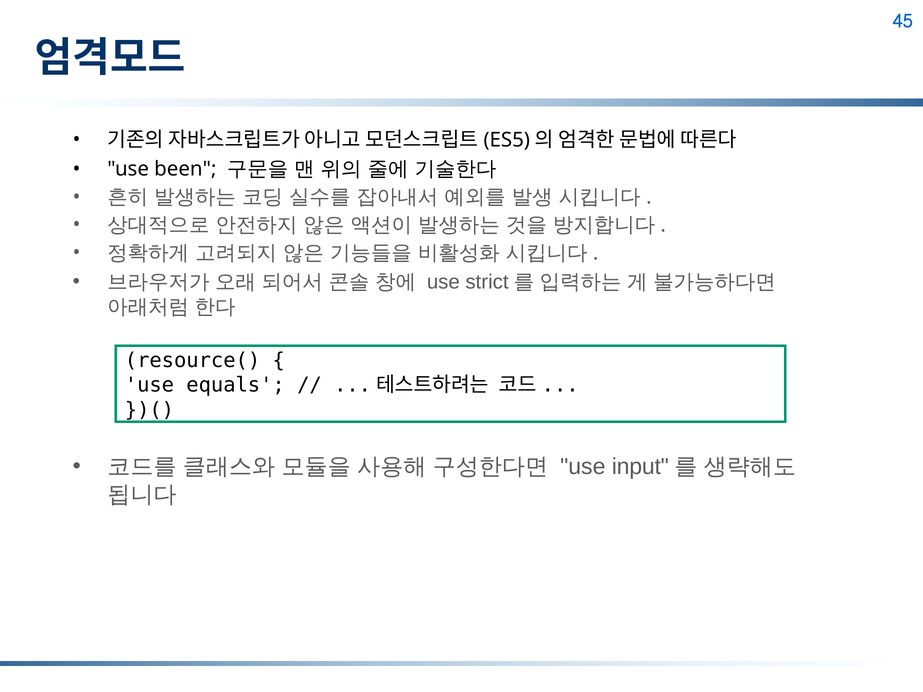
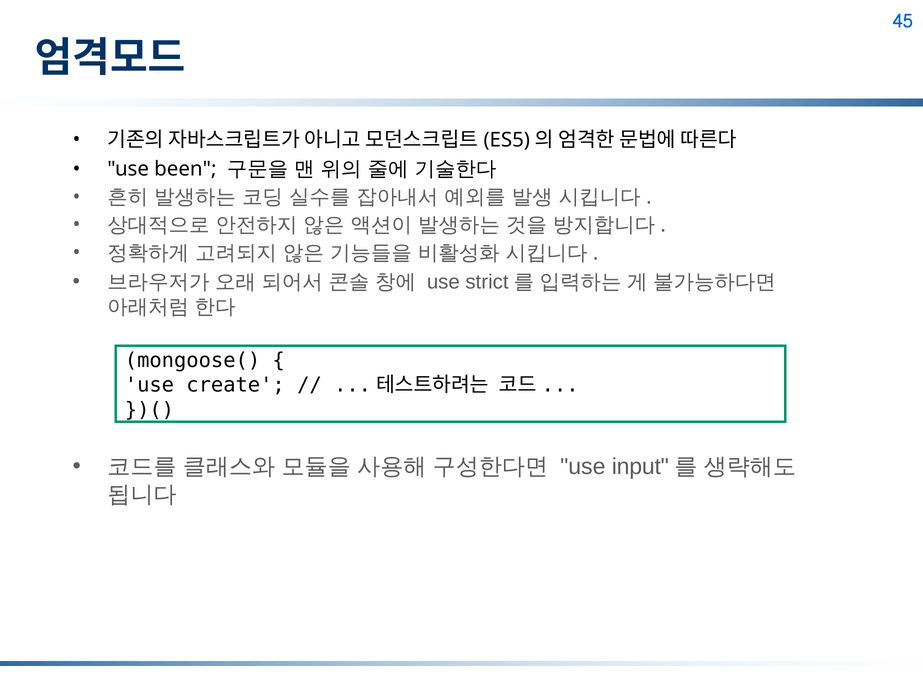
resource(: resource( -> mongoose(
equals: equals -> create
